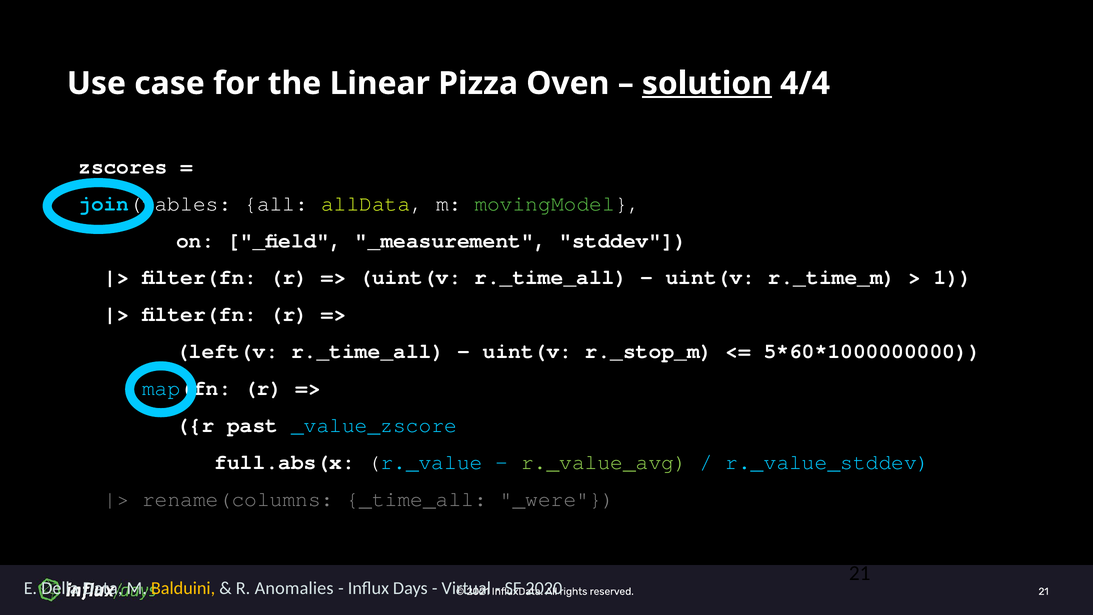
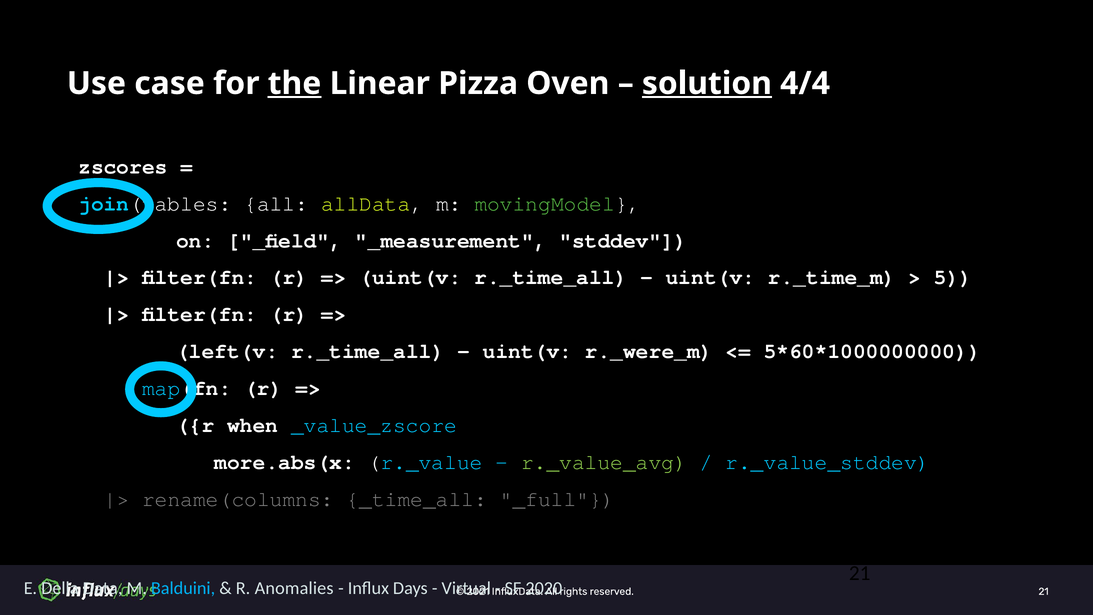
the underline: none -> present
1: 1 -> 5
r._stop_m: r._stop_m -> r._were_m
past: past -> when
full.abs(x: full.abs(x -> more.abs(x
_were: _were -> _full
Balduini colour: yellow -> light blue
